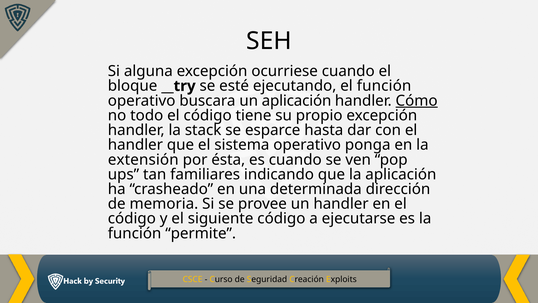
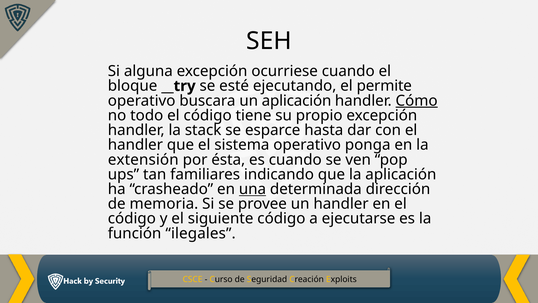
el función: función -> permite
una underline: none -> present
permite: permite -> ilegales
